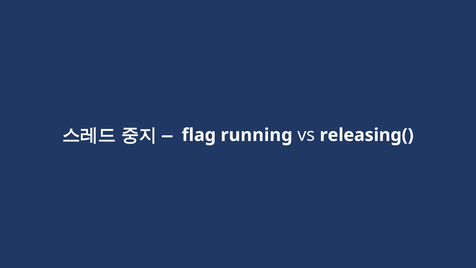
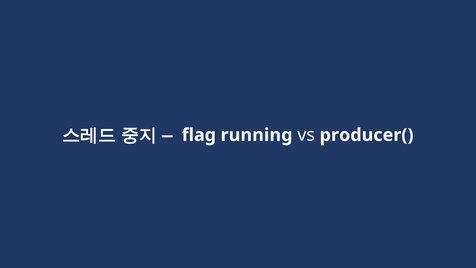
releasing(: releasing( -> producer(
